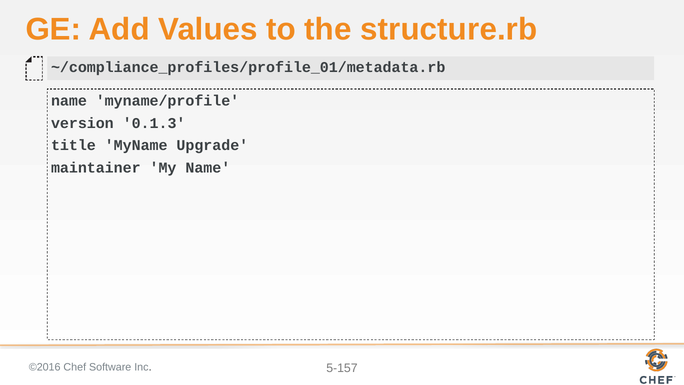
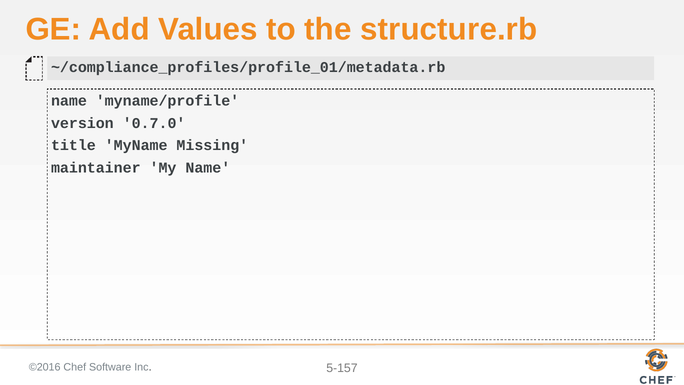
0.1.3: 0.1.3 -> 0.7.0
Upgrade: Upgrade -> Missing
